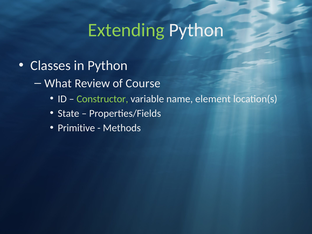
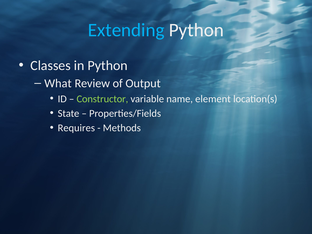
Extending colour: light green -> light blue
Course: Course -> Output
Primitive: Primitive -> Requires
